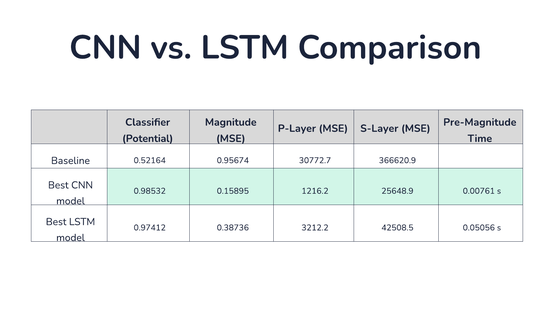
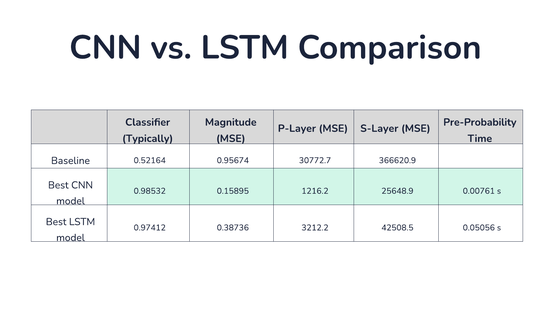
Pre-Magnitude: Pre-Magnitude -> Pre-Probability
Potential: Potential -> Typically
